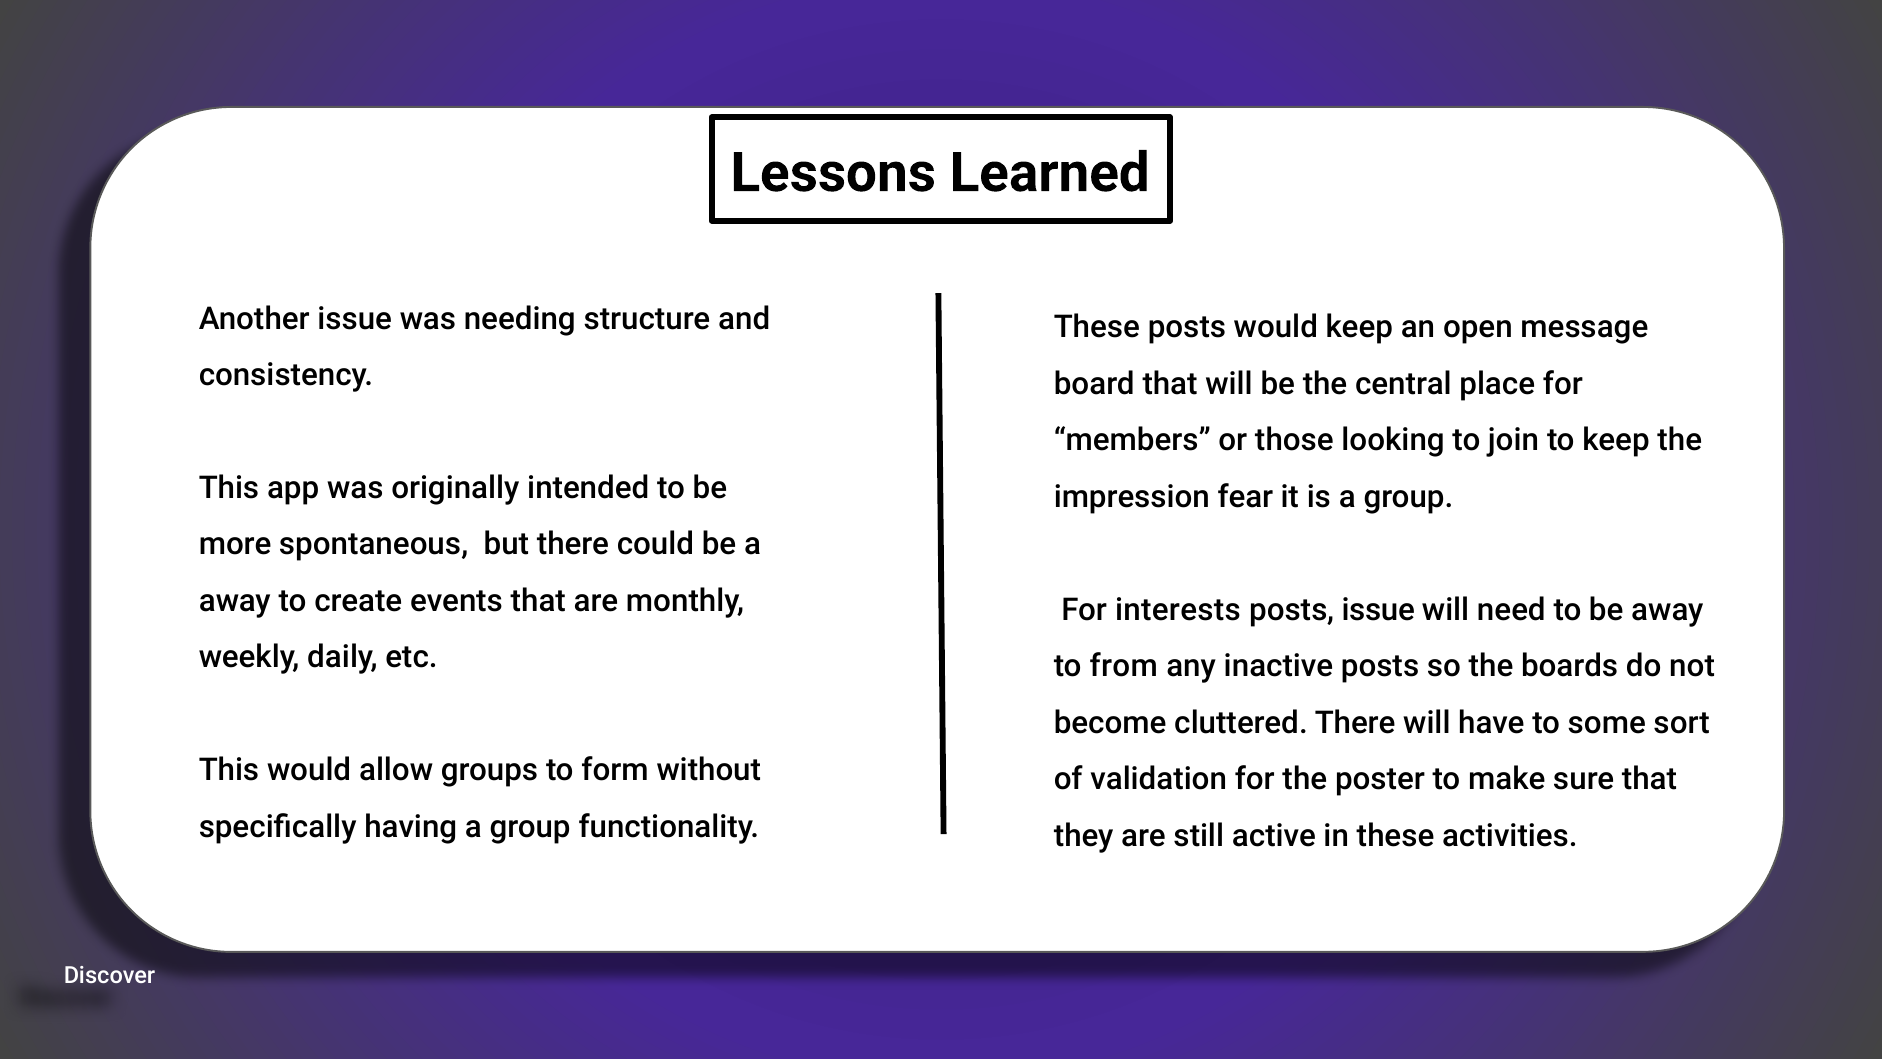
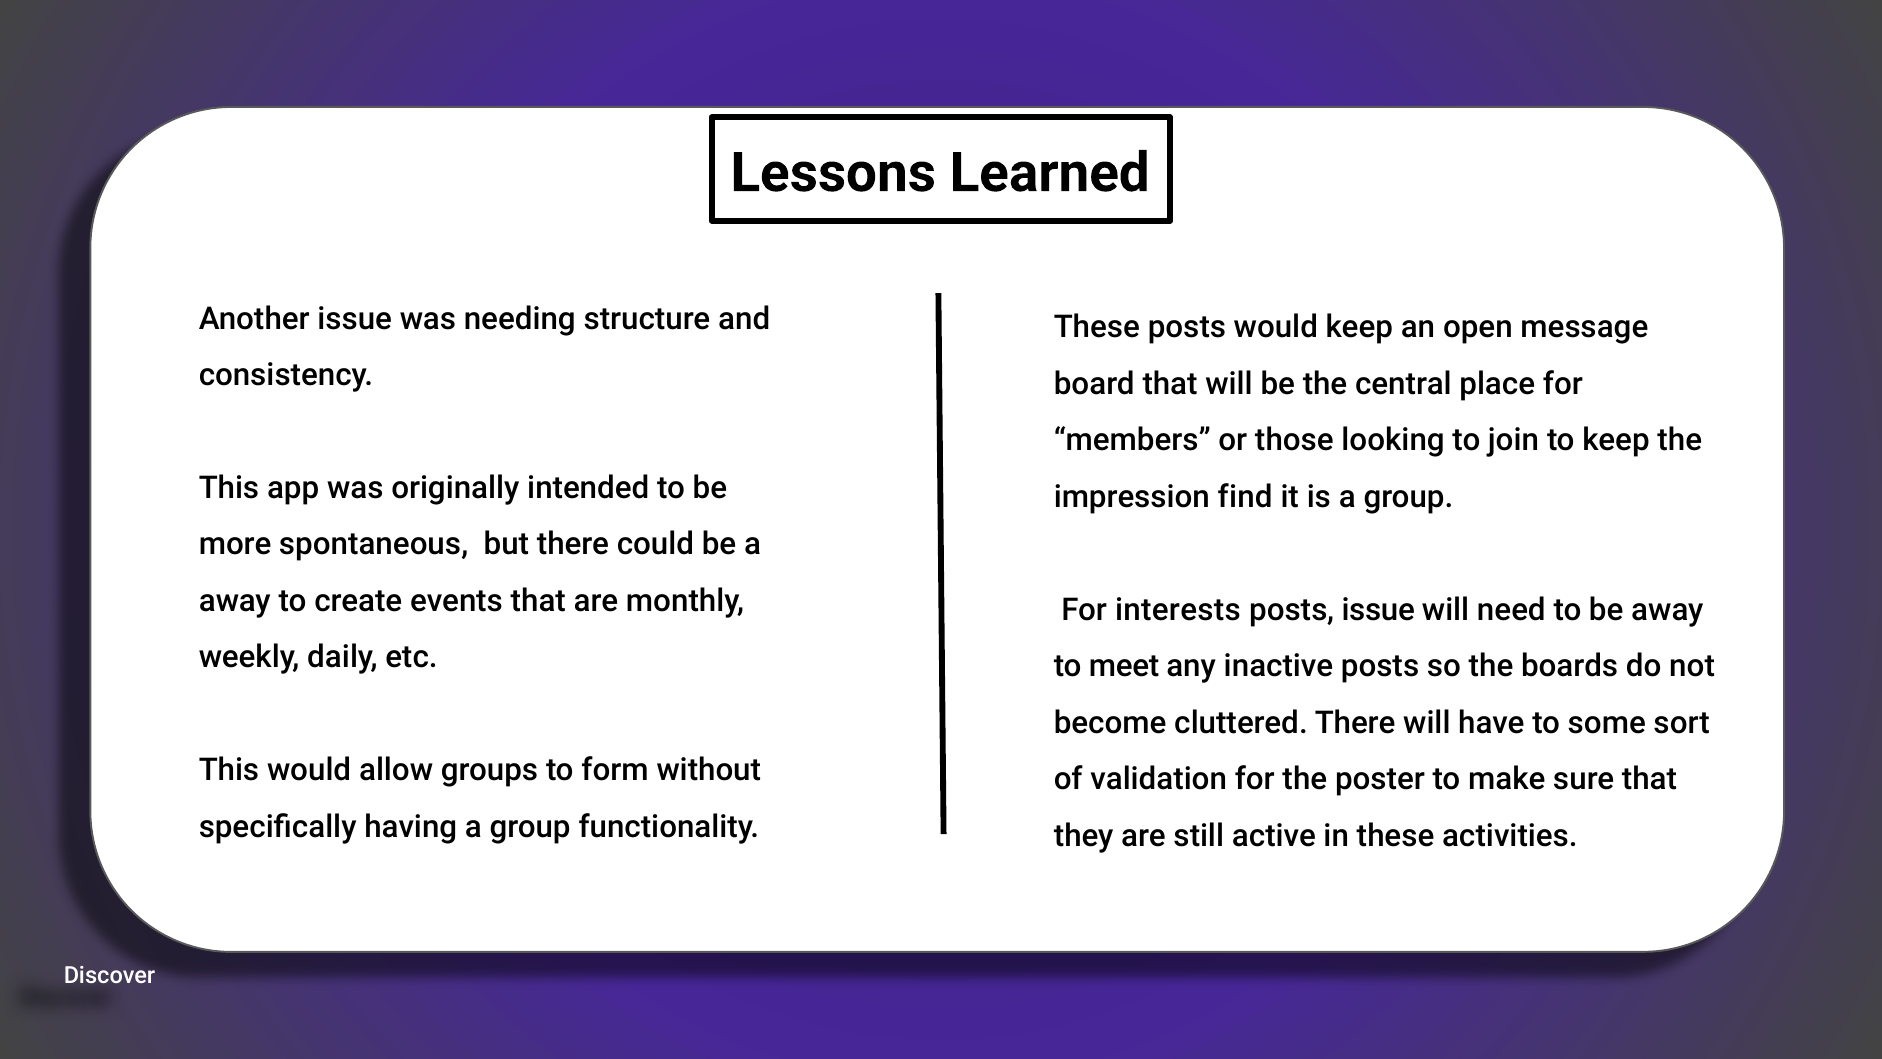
fear: fear -> find
from: from -> meet
